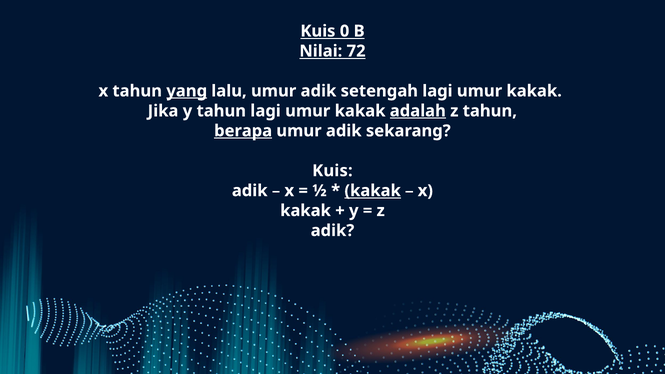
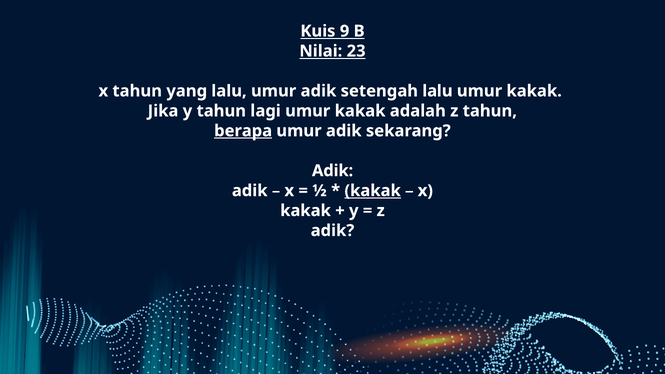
0: 0 -> 9
72: 72 -> 23
yang underline: present -> none
setengah lagi: lagi -> lalu
adalah underline: present -> none
Kuis at (332, 171): Kuis -> Adik
